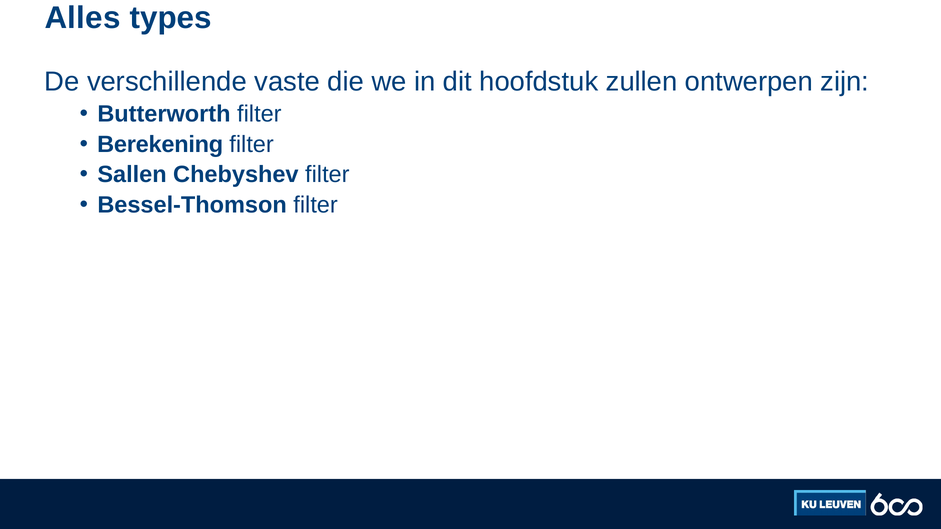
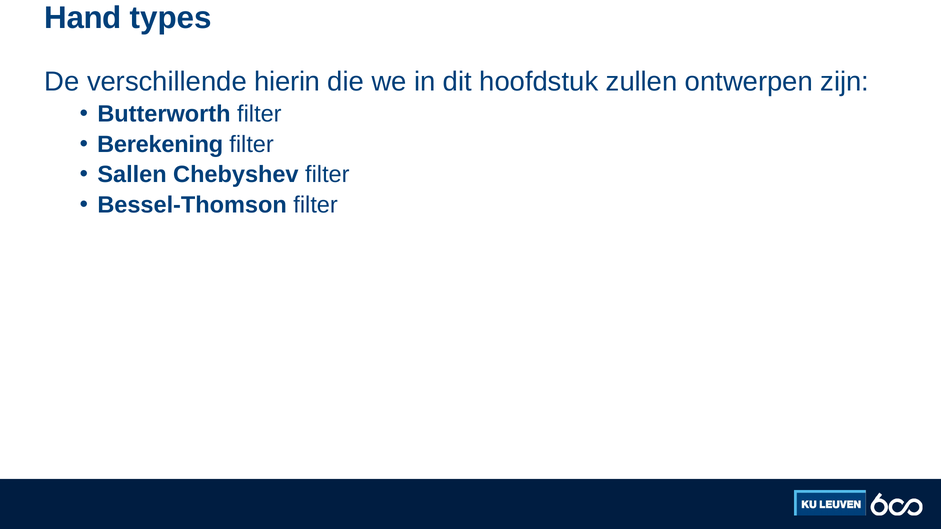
Alles: Alles -> Hand
vaste: vaste -> hierin
